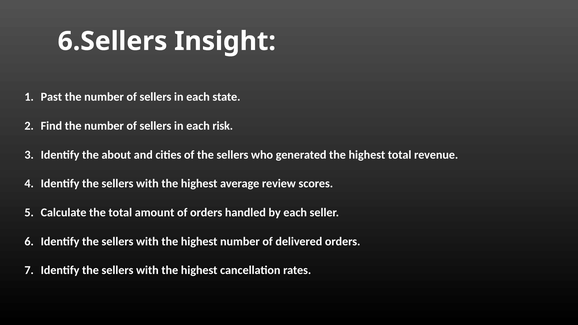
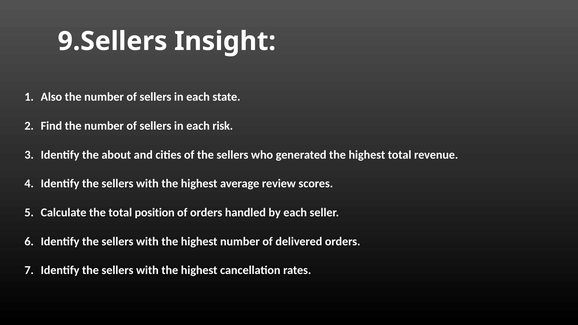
6.Sellers: 6.Sellers -> 9.Sellers
Past: Past -> Also
amount: amount -> position
